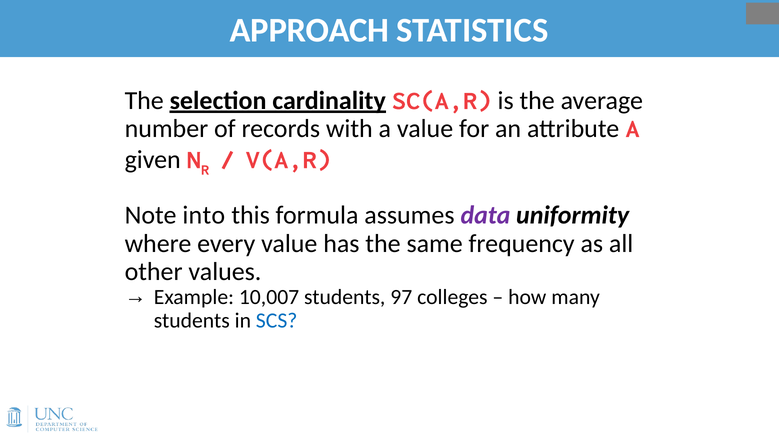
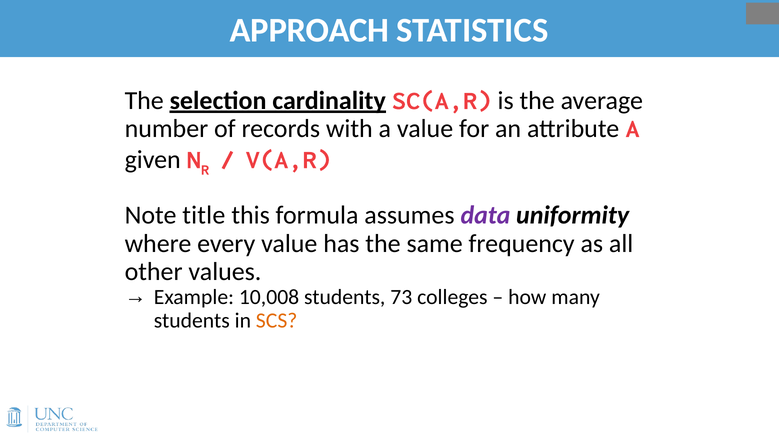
into: into -> title
10,007: 10,007 -> 10,008
97: 97 -> 73
SCS colour: blue -> orange
